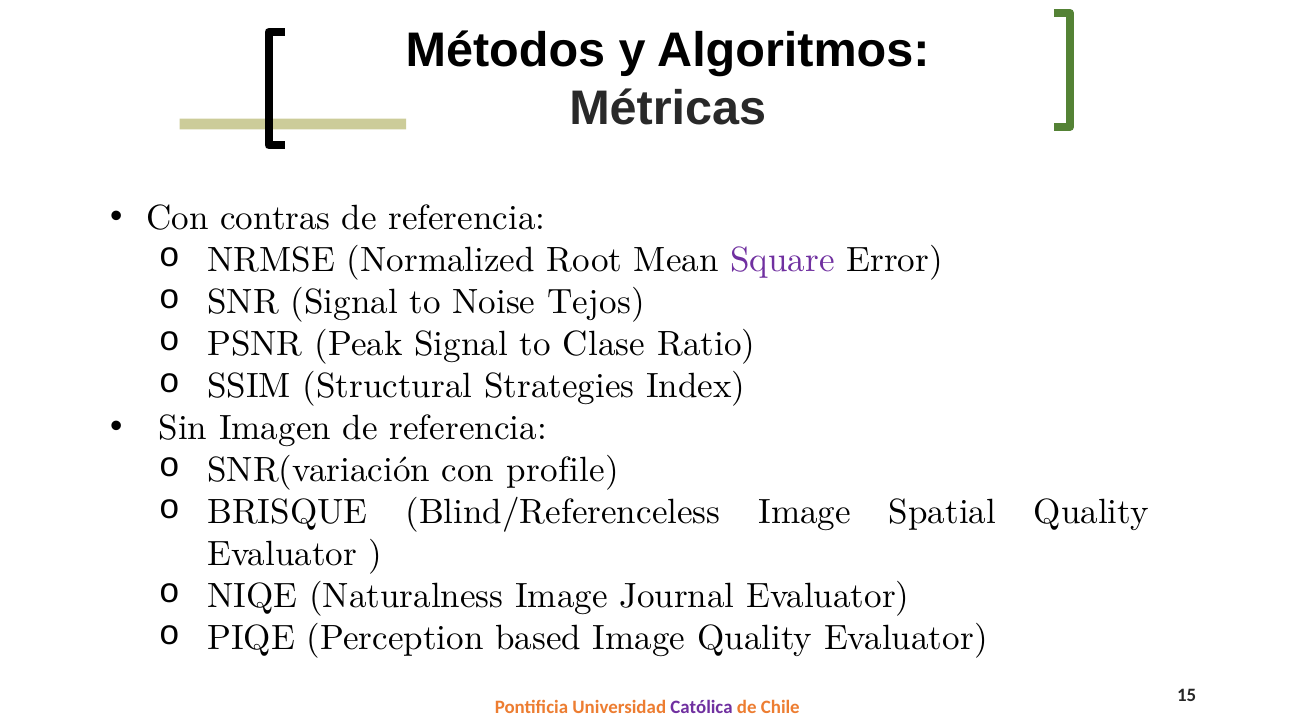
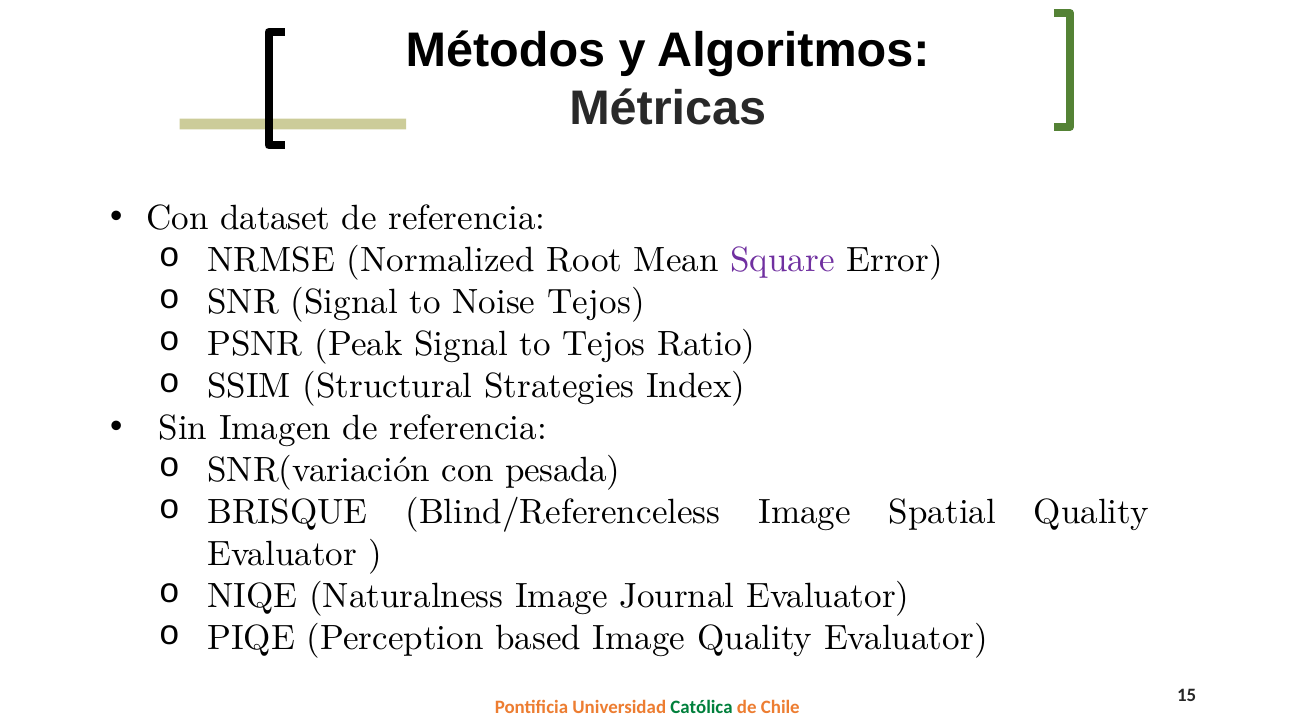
contras: contras -> dataset
to Clase: Clase -> Tejos
profile: profile -> pesada
Católica colour: purple -> green
